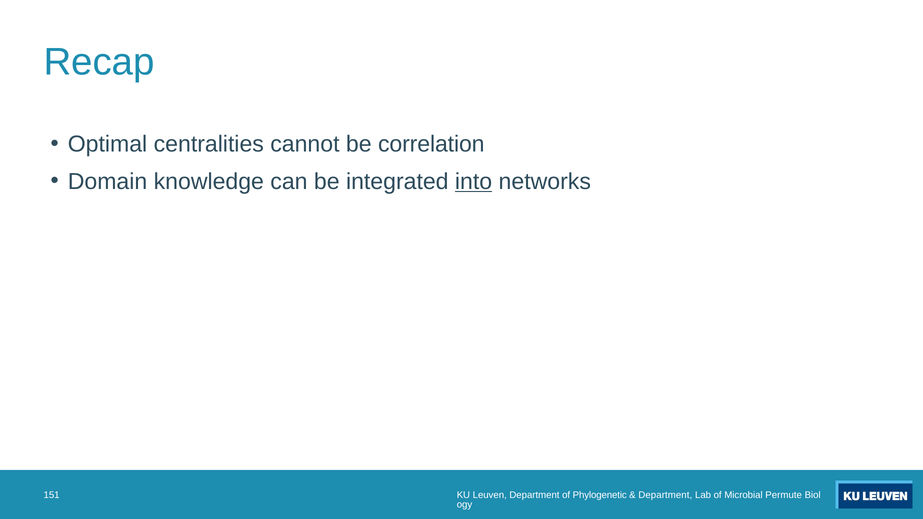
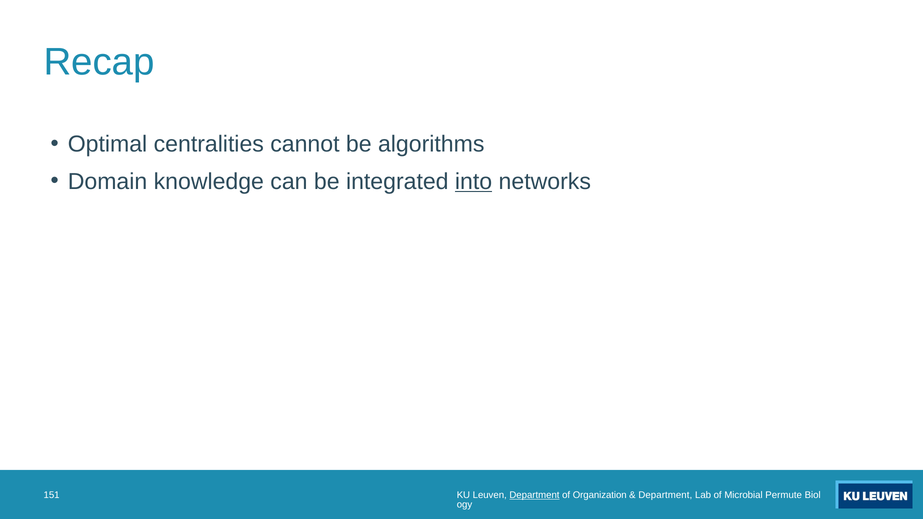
correlation: correlation -> algorithms
Department at (534, 495) underline: none -> present
Phylogenetic: Phylogenetic -> Organization
